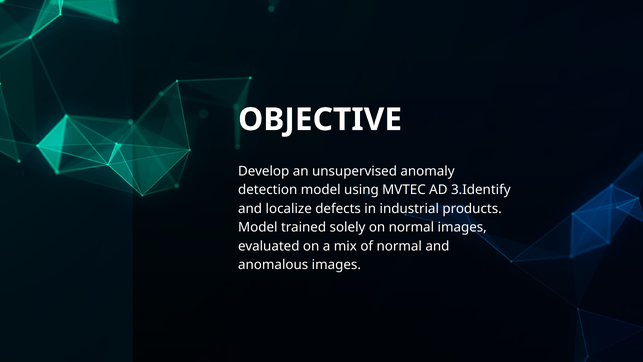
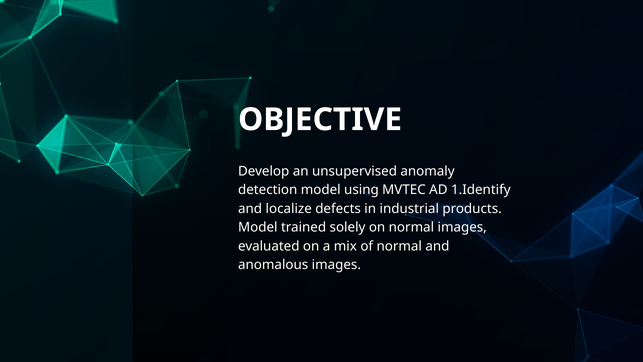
3.Identify: 3.Identify -> 1.Identify
